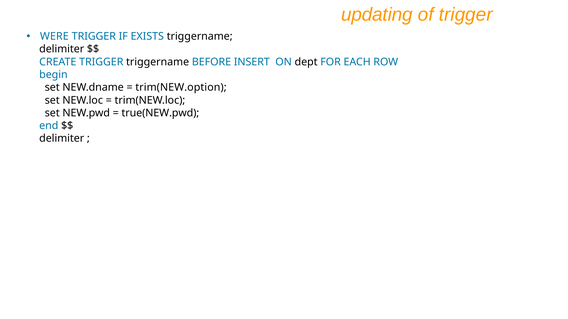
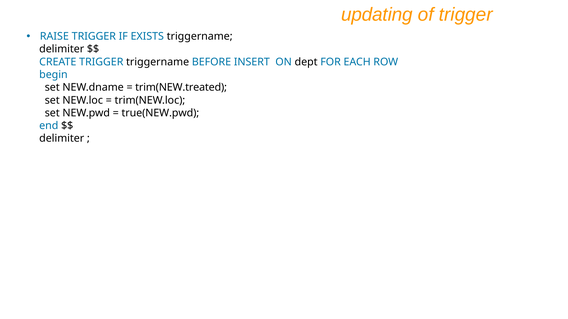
WERE: WERE -> RAISE
trim(NEW.option: trim(NEW.option -> trim(NEW.treated
